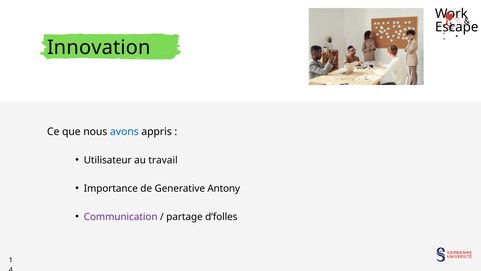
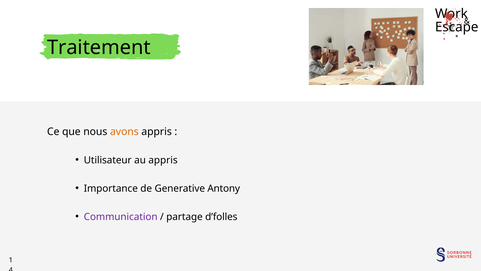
Innovation: Innovation -> Traitement
avons colour: blue -> orange
au travail: travail -> appris
